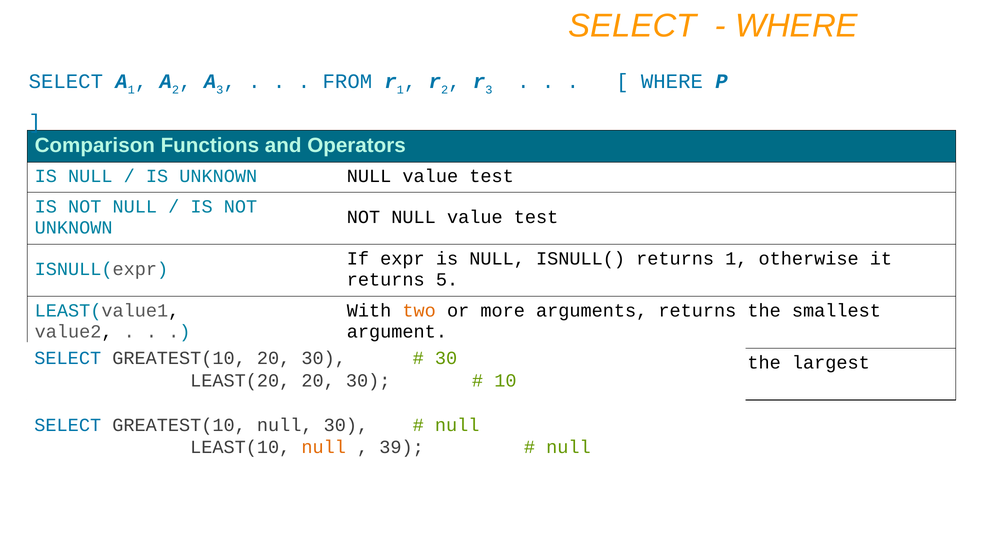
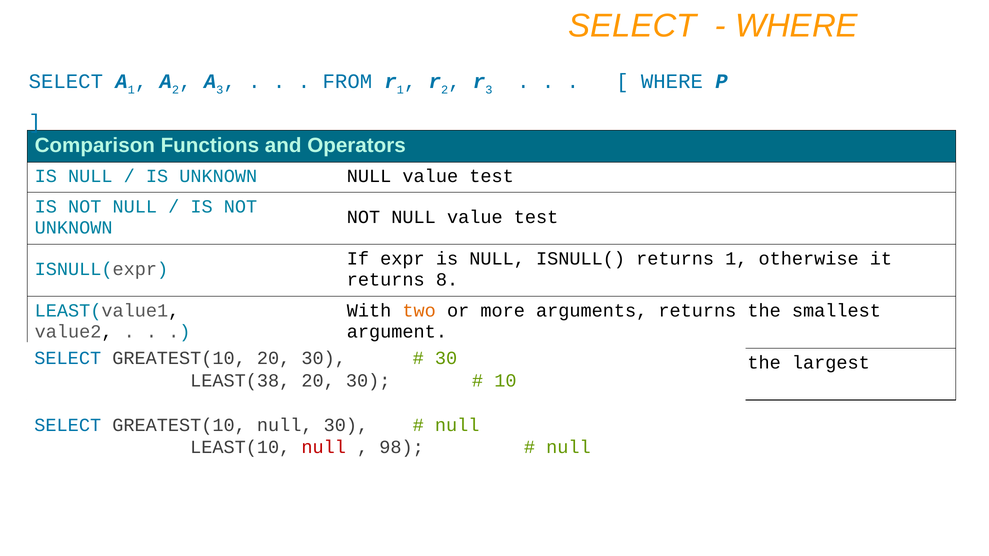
5: 5 -> 8
LEAST(20: LEAST(20 -> LEAST(38
null at (324, 447) colour: orange -> red
39: 39 -> 98
